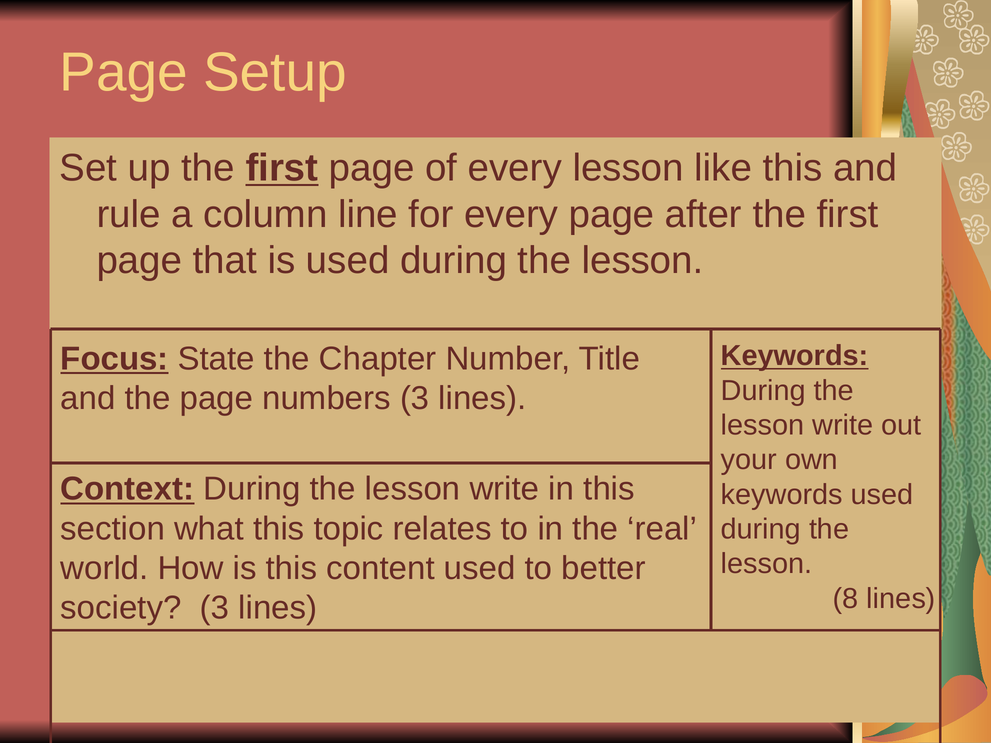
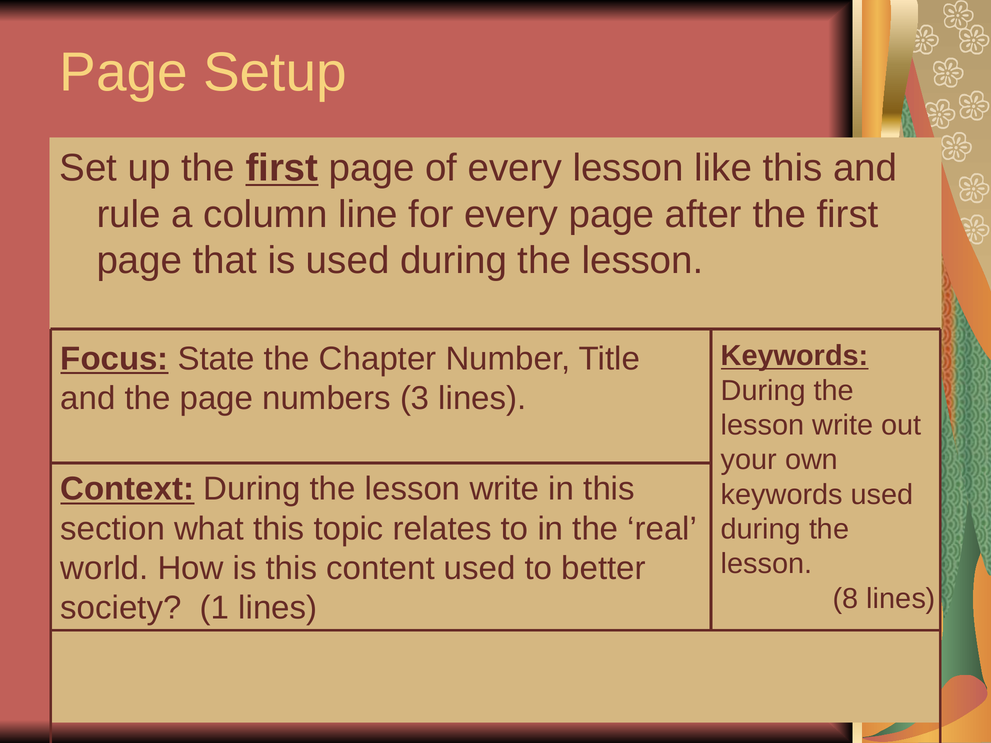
society 3: 3 -> 1
